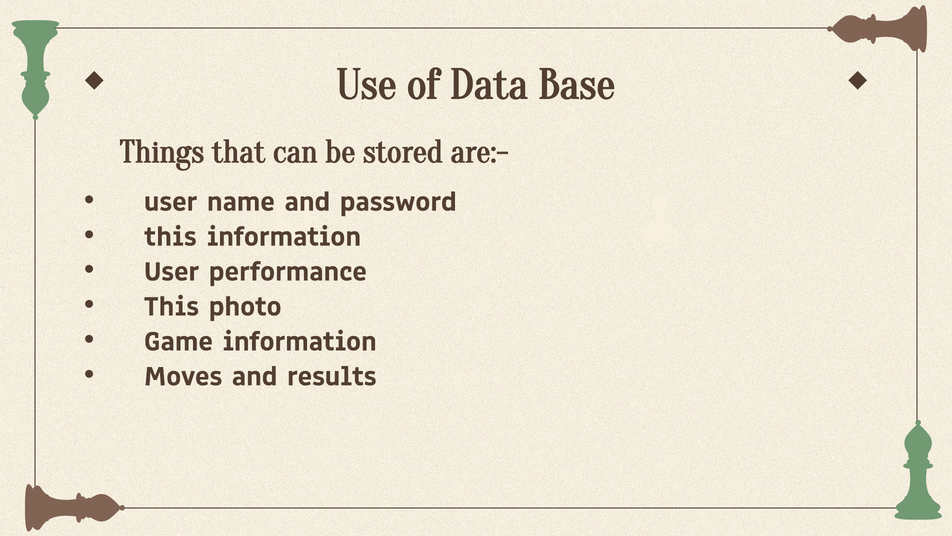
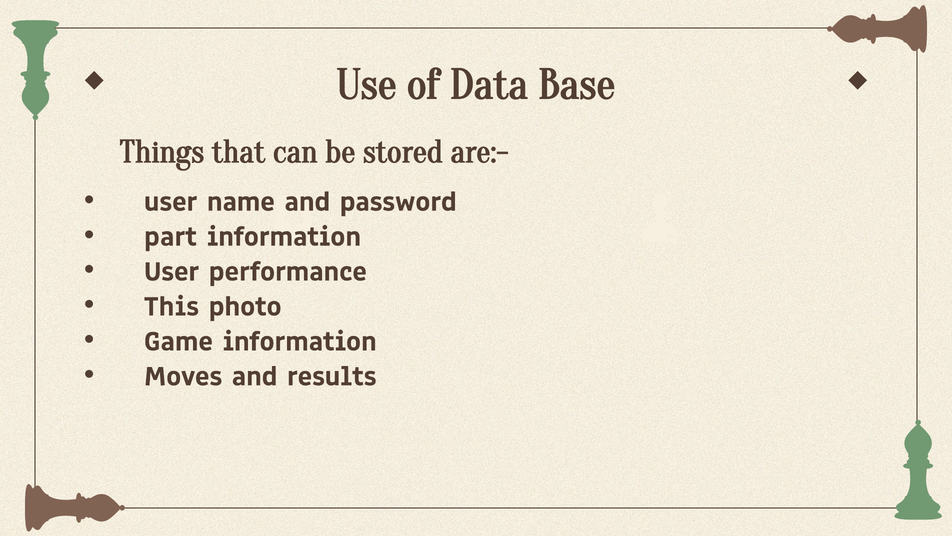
this at (170, 236): this -> part
